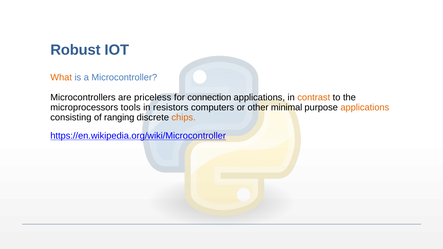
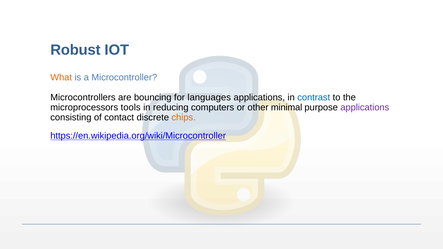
priceless: priceless -> bouncing
connection: connection -> languages
contrast colour: orange -> blue
resistors: resistors -> reducing
applications at (365, 108) colour: orange -> purple
ranging: ranging -> contact
